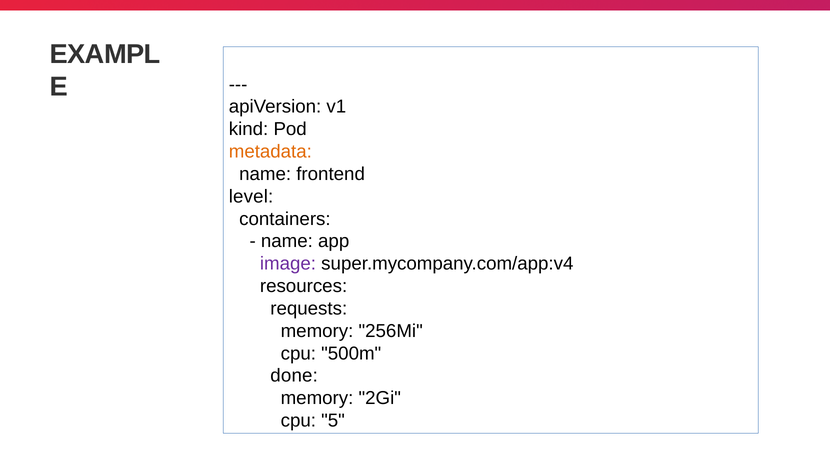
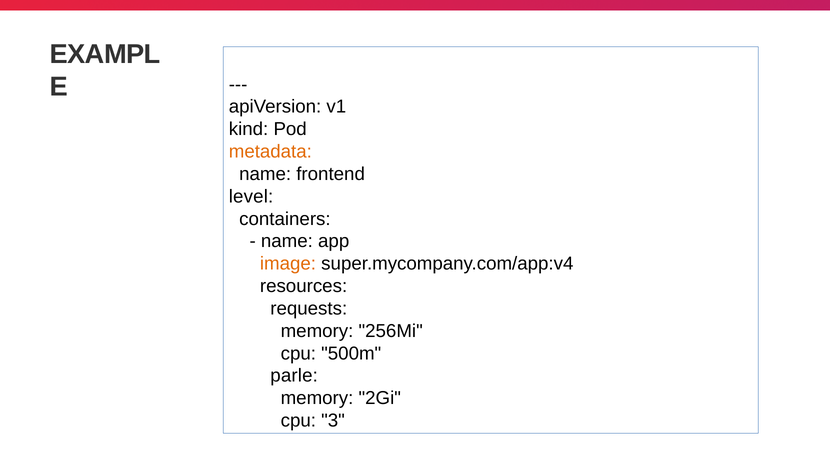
image colour: purple -> orange
done: done -> parle
5: 5 -> 3
